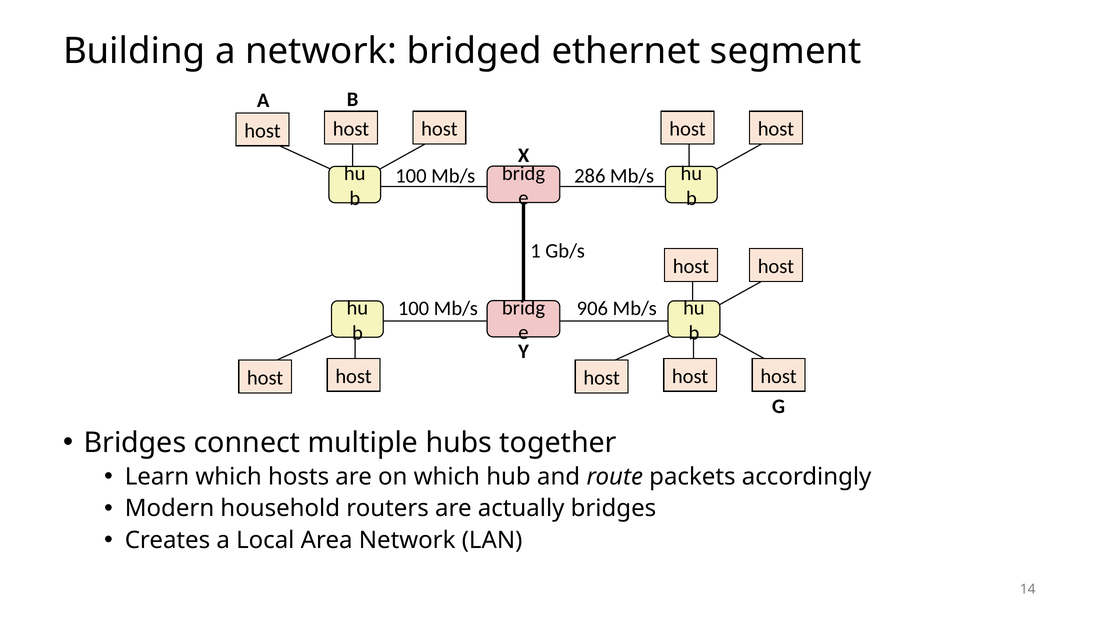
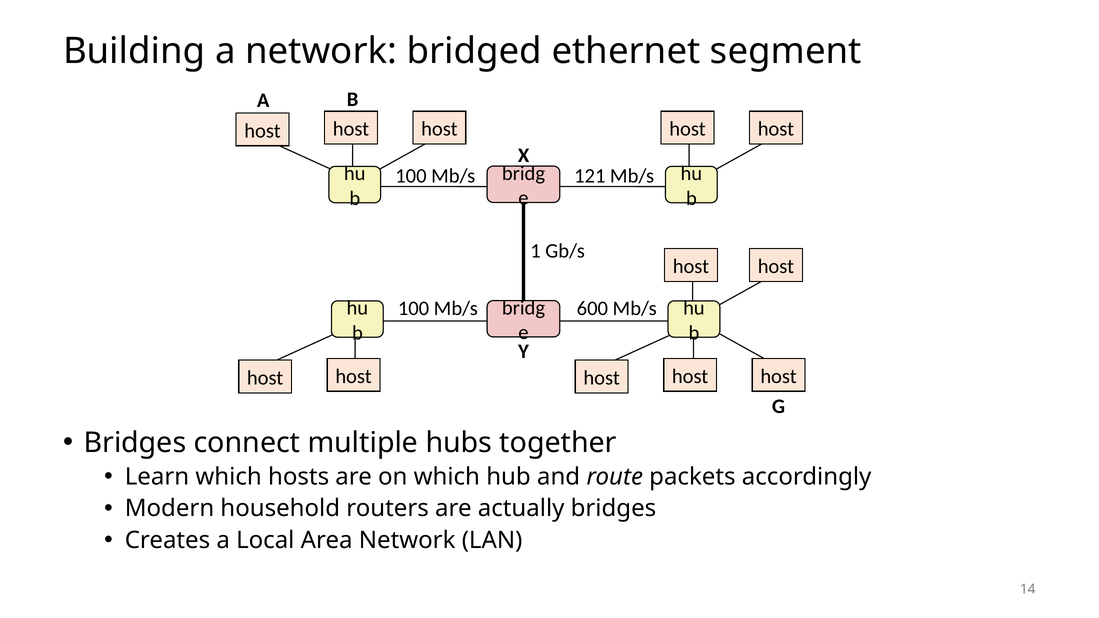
286: 286 -> 121
906: 906 -> 600
